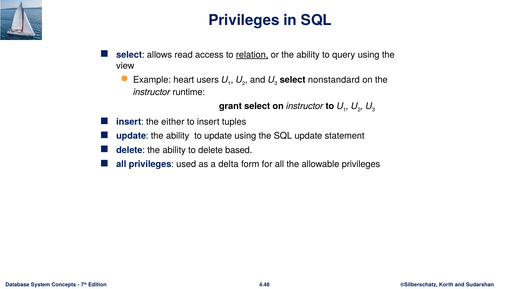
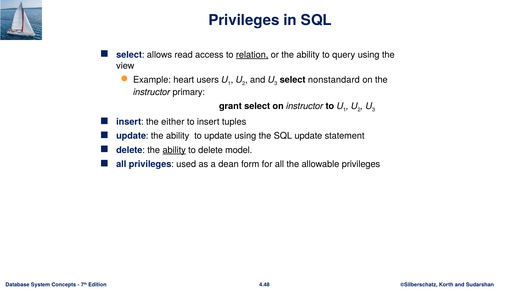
runtime: runtime -> primary
ability at (174, 150) underline: none -> present
based: based -> model
delta: delta -> dean
